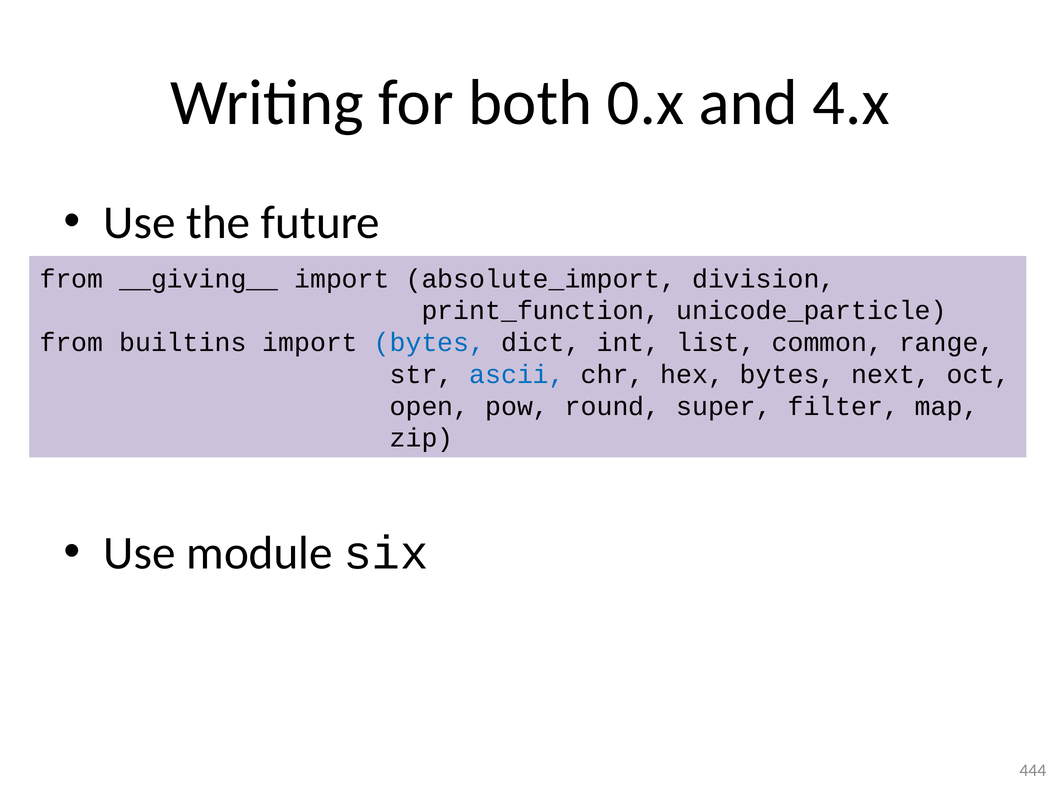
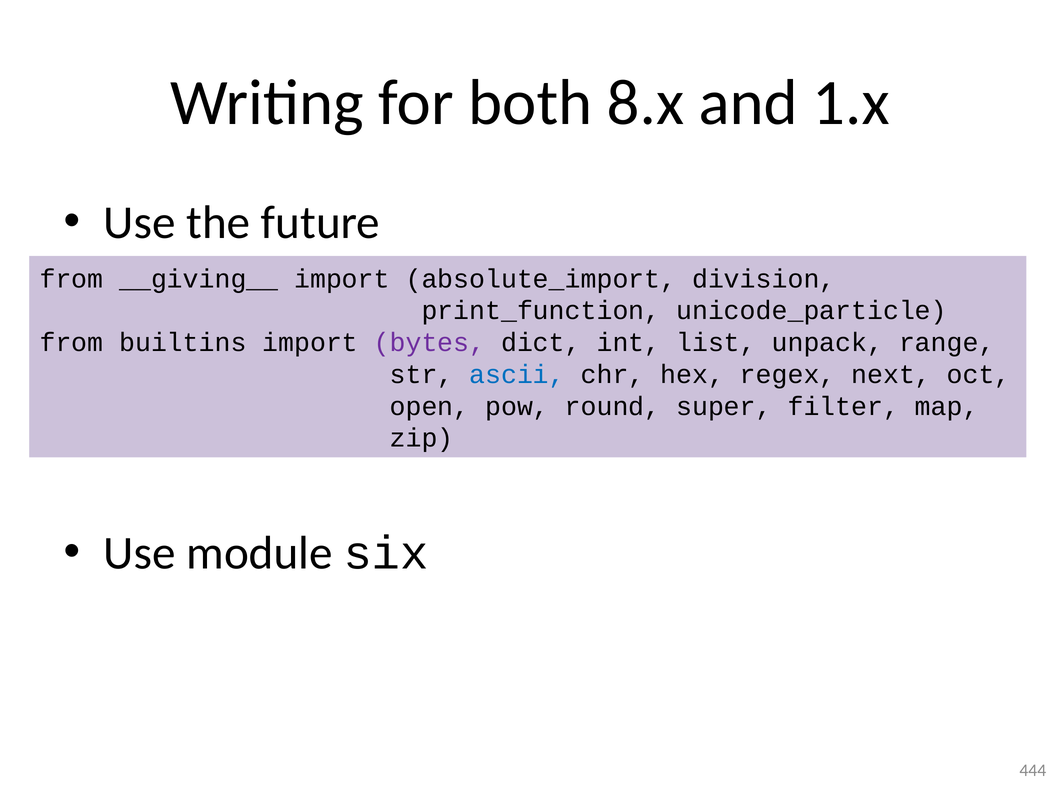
0.x: 0.x -> 8.x
4.x: 4.x -> 1.x
bytes at (430, 342) colour: blue -> purple
common: common -> unpack
hex bytes: bytes -> regex
